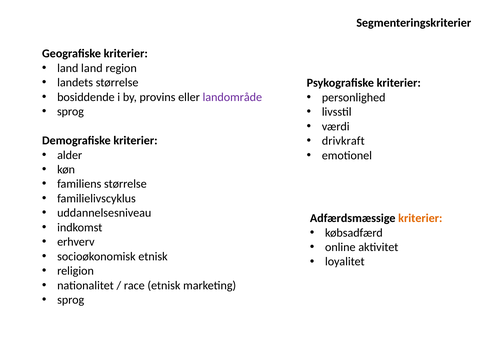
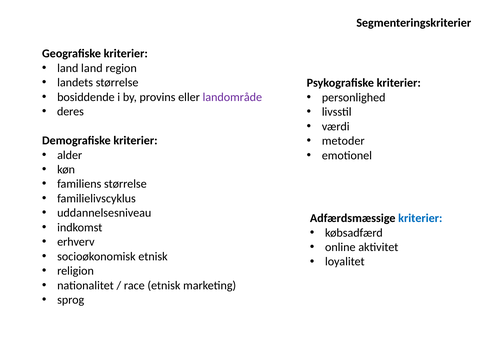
sprog at (70, 112): sprog -> deres
drivkraft: drivkraft -> metoder
kriterier at (420, 218) colour: orange -> blue
